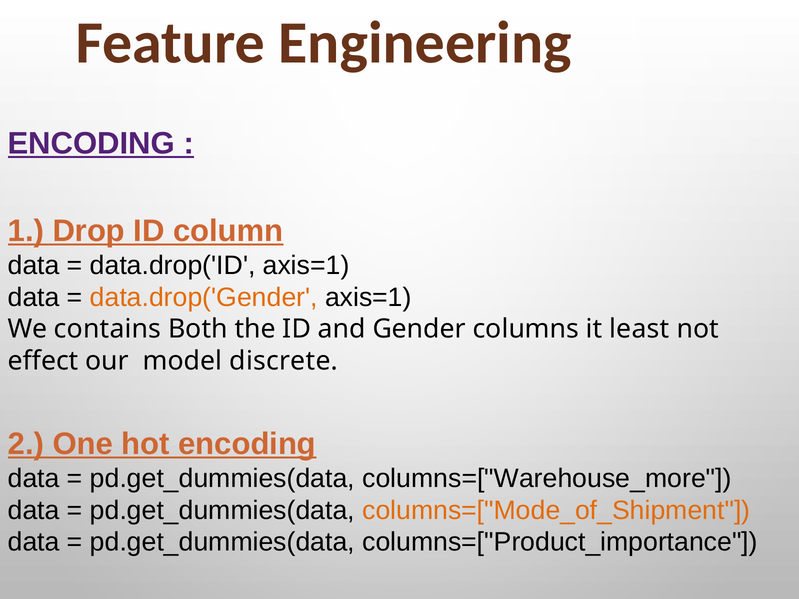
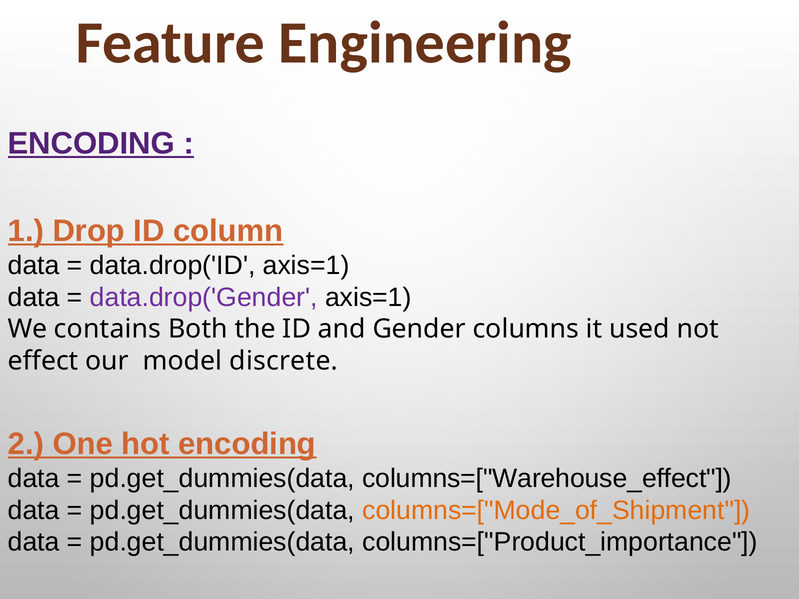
data.drop('Gender colour: orange -> purple
least: least -> used
columns=["Warehouse_more: columns=["Warehouse_more -> columns=["Warehouse_effect
